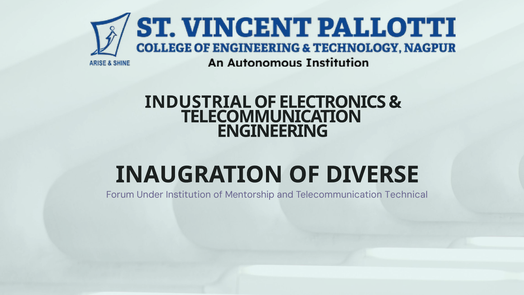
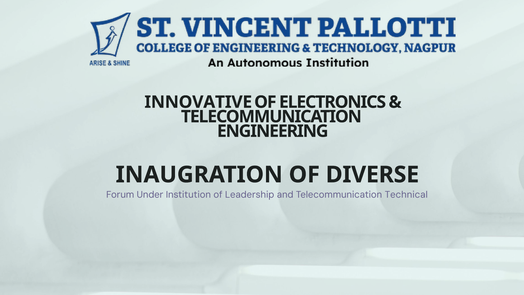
INDUSTRIAL: INDUSTRIAL -> INNOVATIVE
Mentorship: Mentorship -> Leadership
